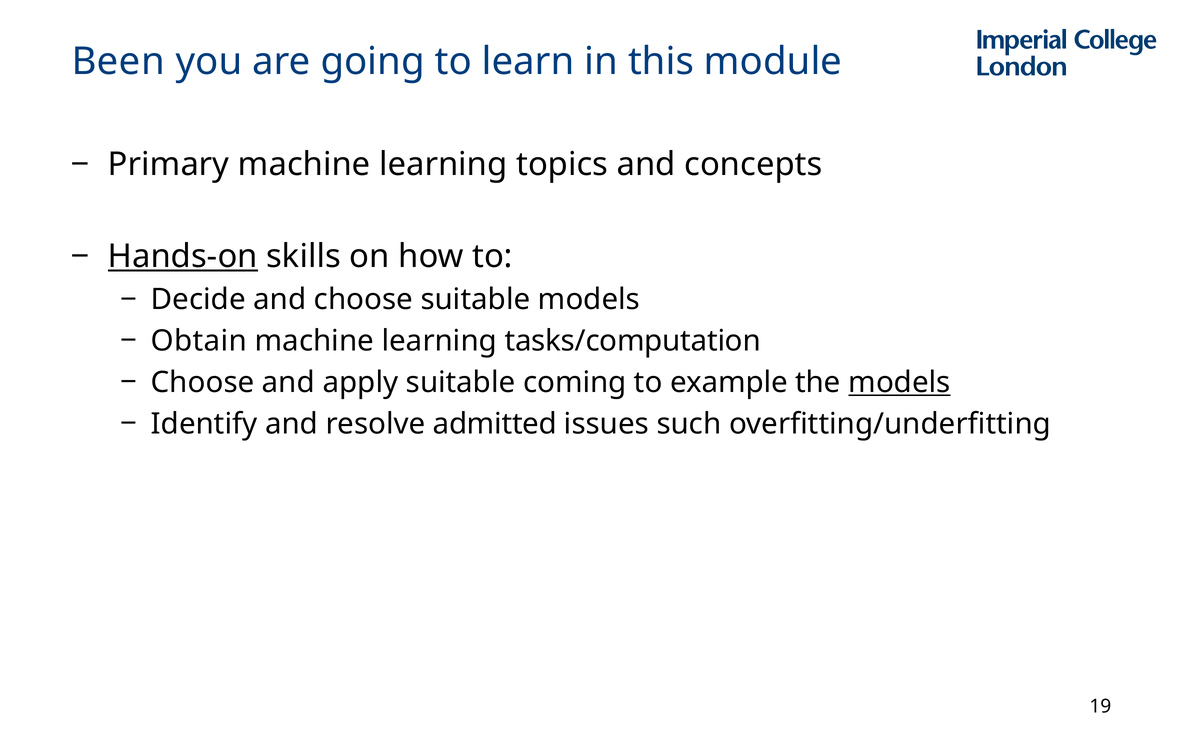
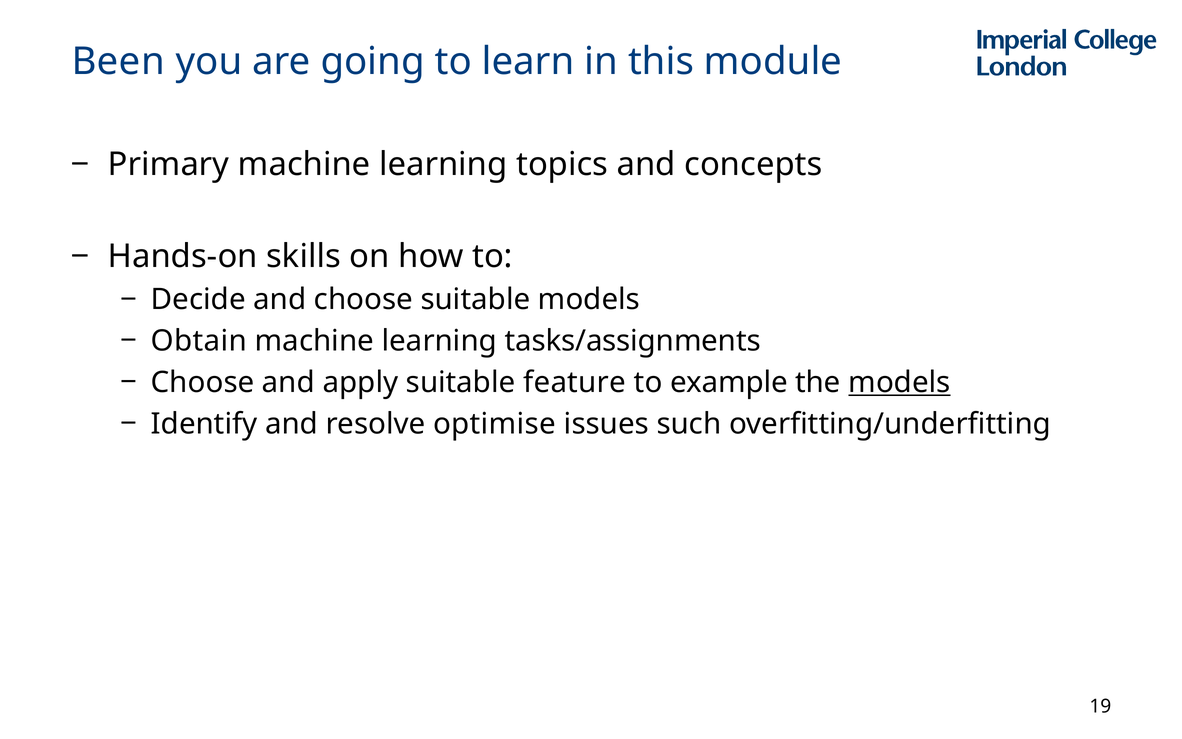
Hands-on underline: present -> none
tasks/computation: tasks/computation -> tasks/assignments
coming: coming -> feature
admitted: admitted -> optimise
